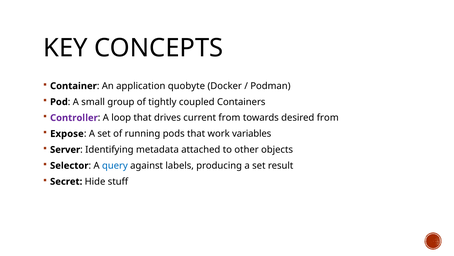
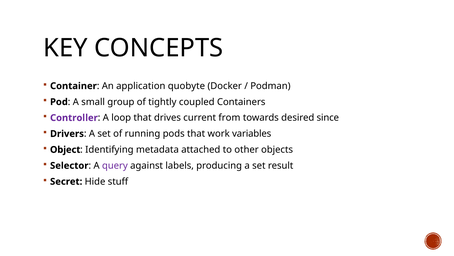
desired from: from -> since
Expose: Expose -> Drivers
Server: Server -> Object
query colour: blue -> purple
